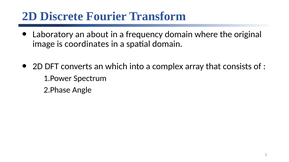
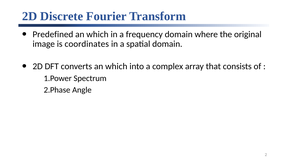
Laboratory: Laboratory -> Predefined
about at (97, 34): about -> which
